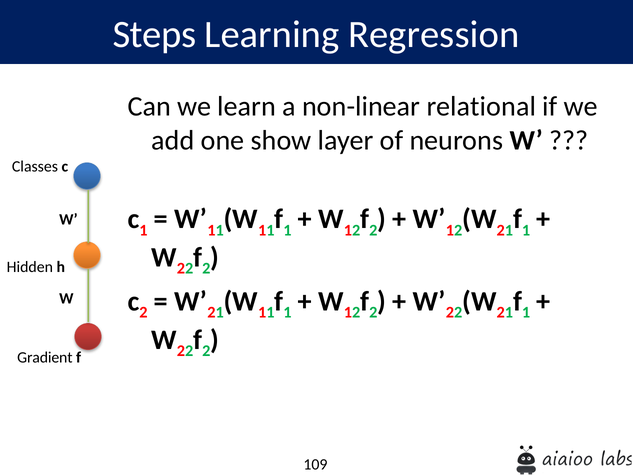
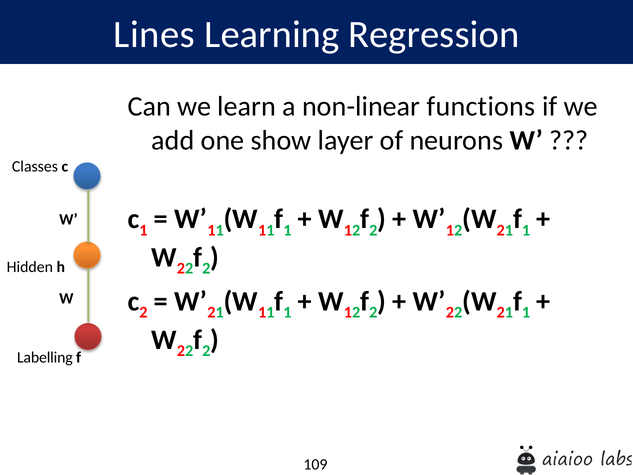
Steps: Steps -> Lines
relational: relational -> functions
Gradient: Gradient -> Labelling
